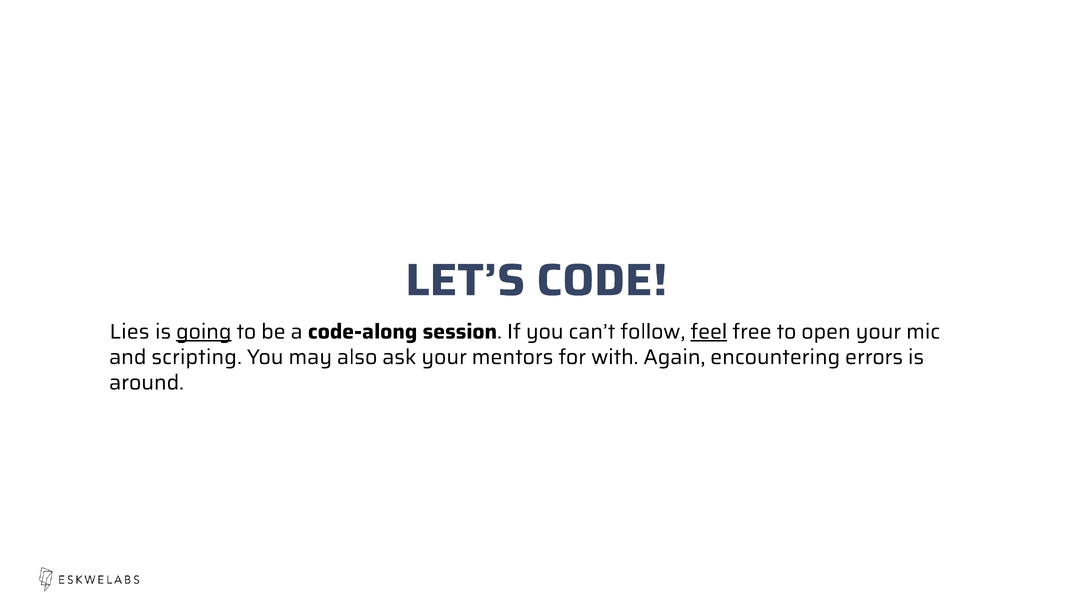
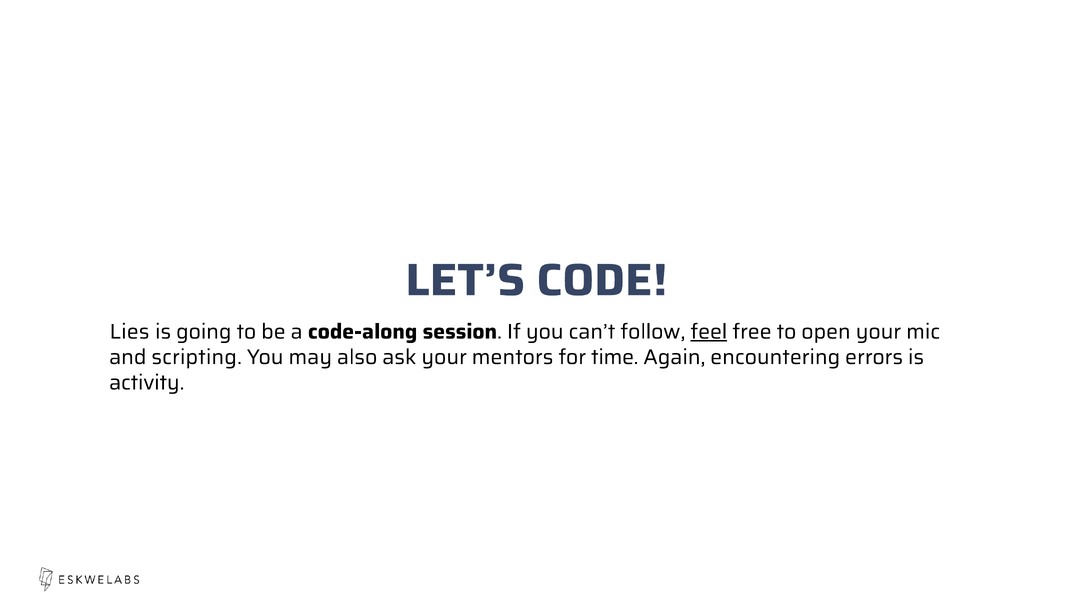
going underline: present -> none
with: with -> time
around: around -> activity
